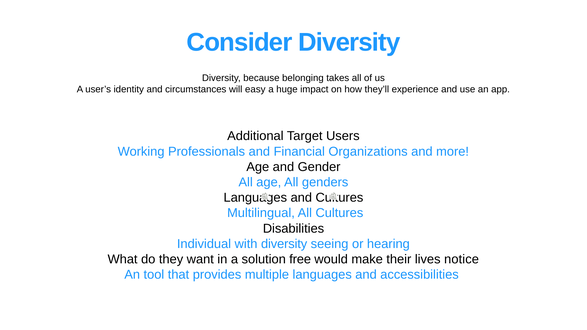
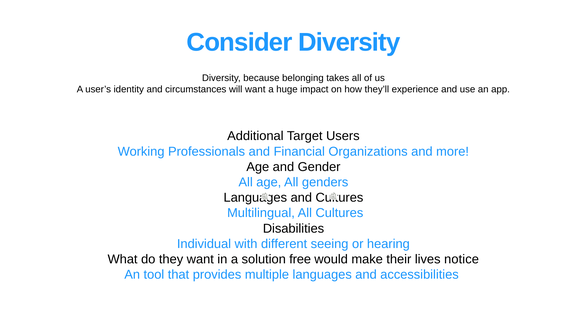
will easy: easy -> want
with diversity: diversity -> different
